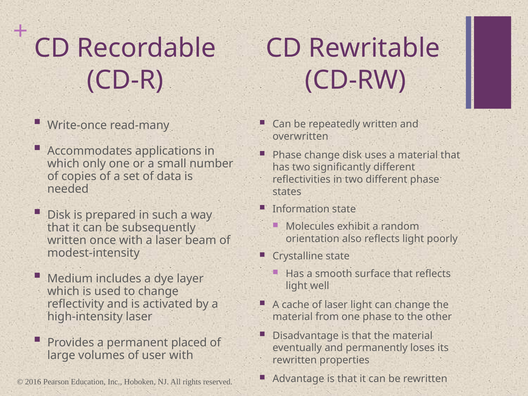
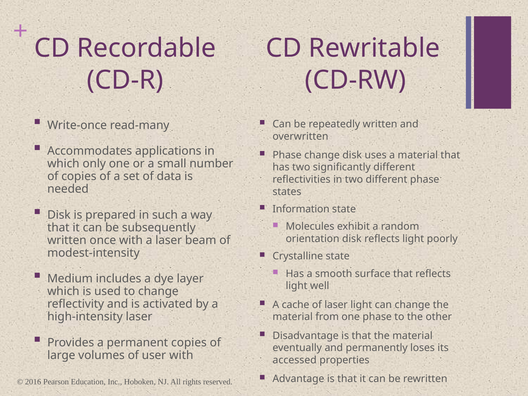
orientation also: also -> disk
permanent placed: placed -> copies
rewritten at (295, 360): rewritten -> accessed
